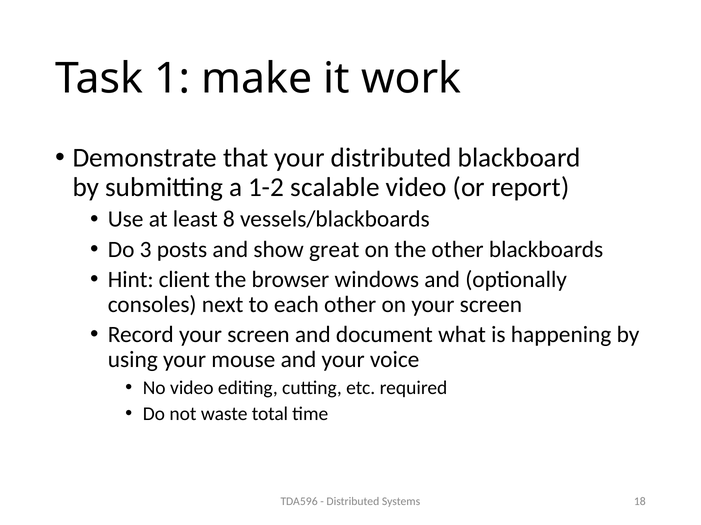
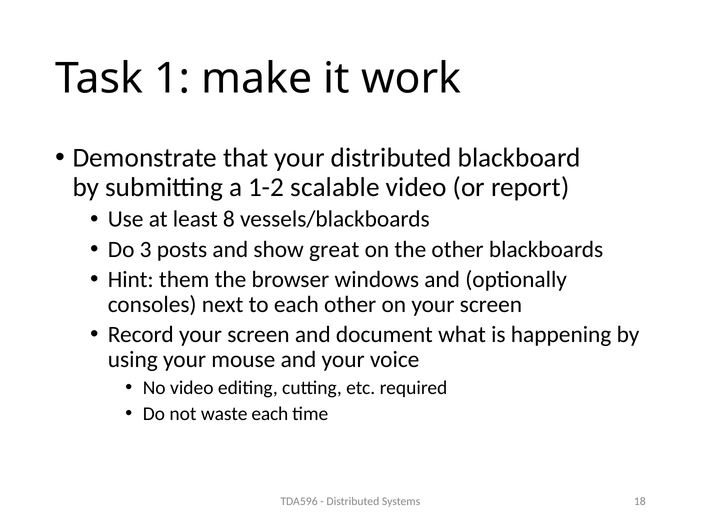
client: client -> them
waste total: total -> each
